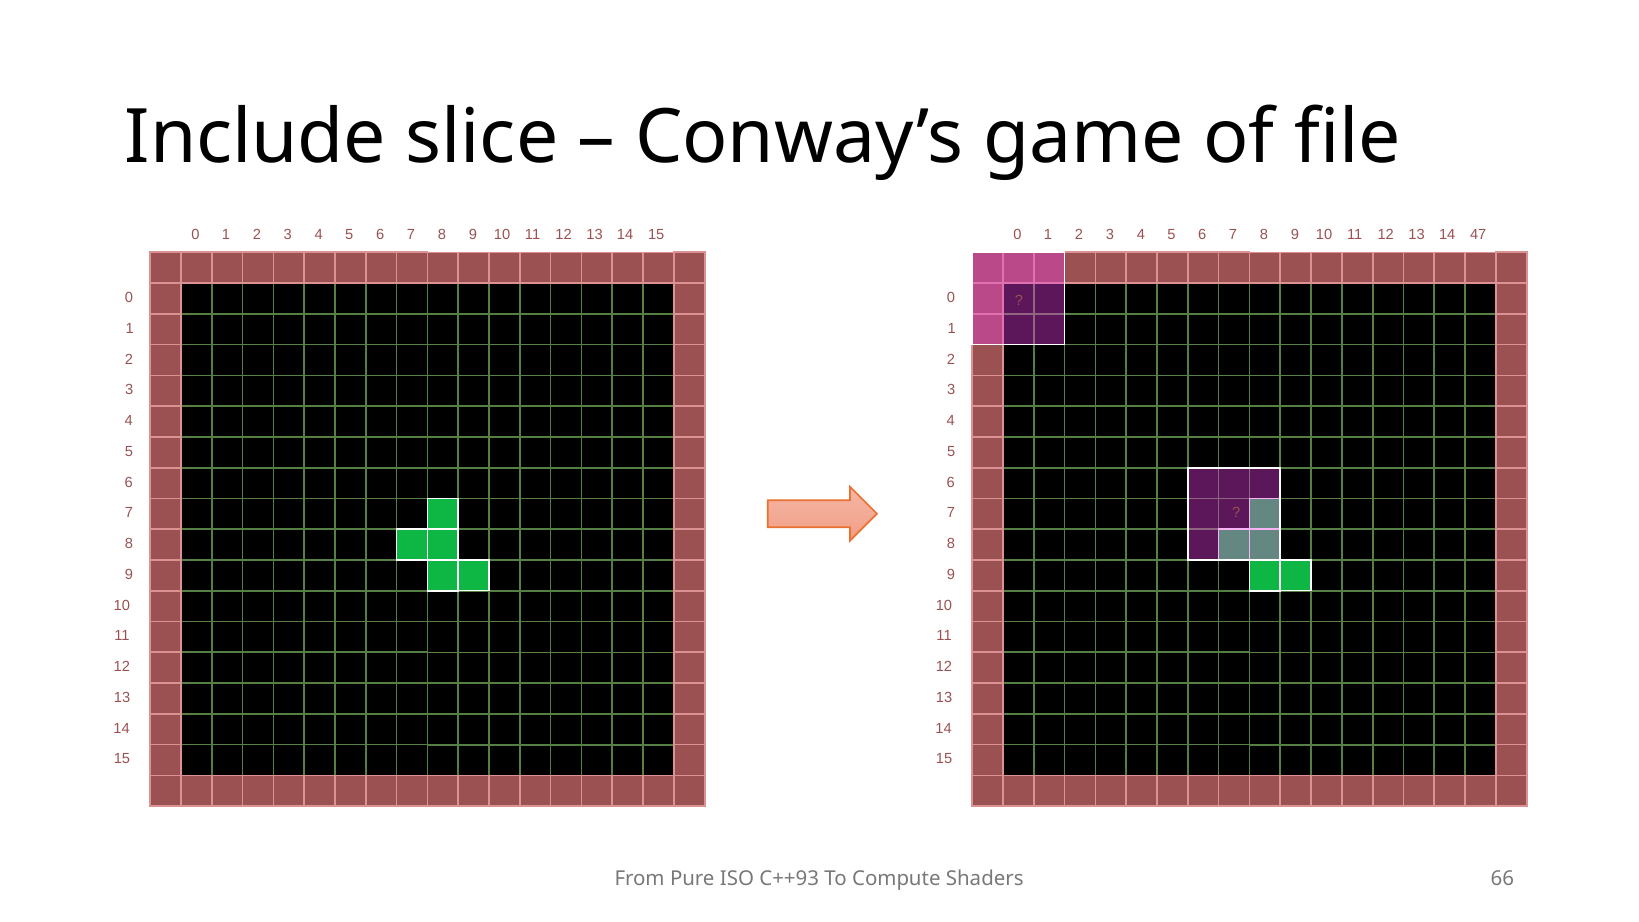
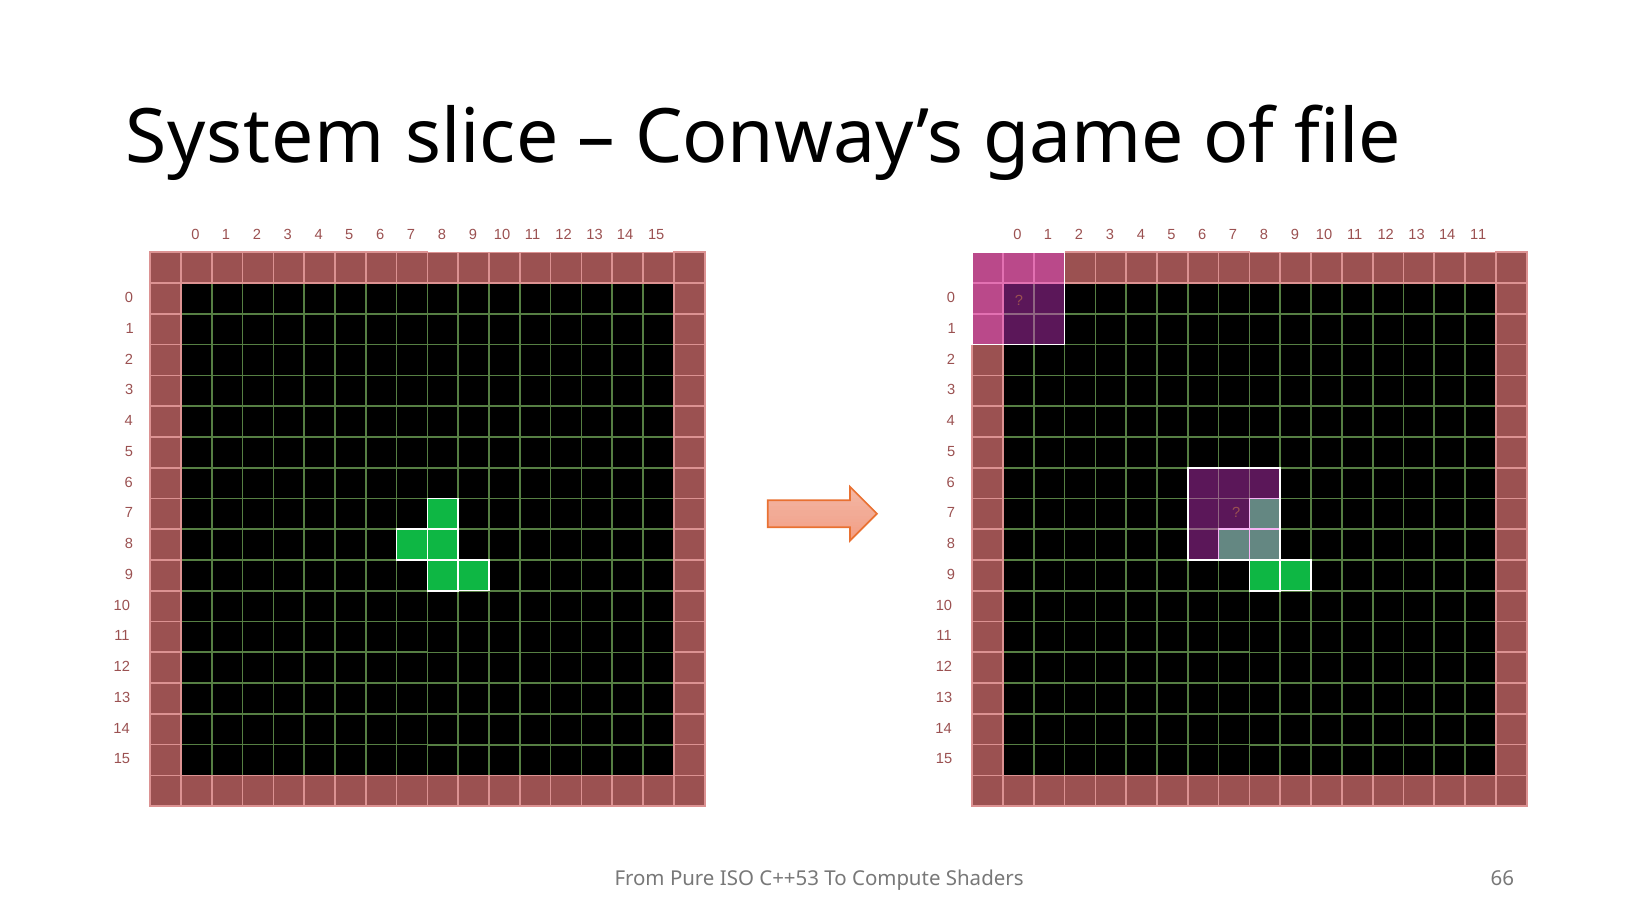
Include: Include -> System
0 47: 47 -> 11
C++93: C++93 -> C++53
